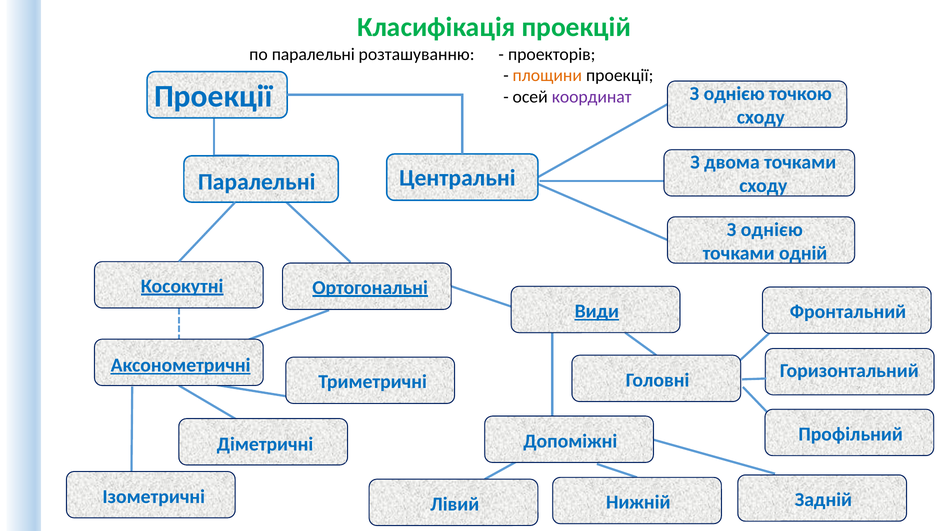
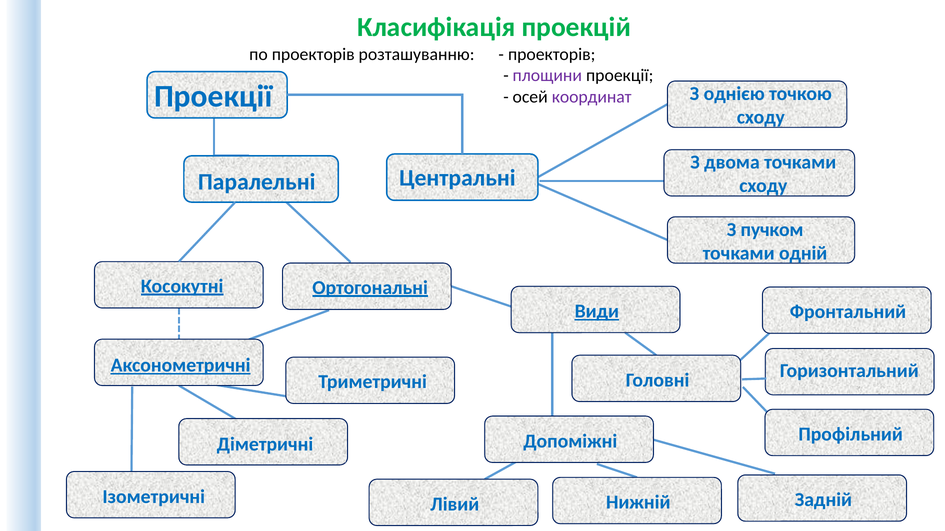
по паралельні: паралельні -> проекторів
площини colour: orange -> purple
однією at (772, 230): однією -> пучком
